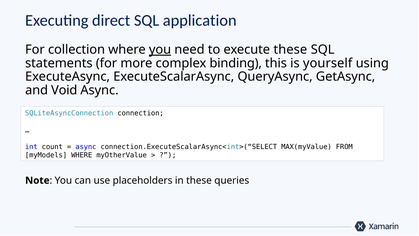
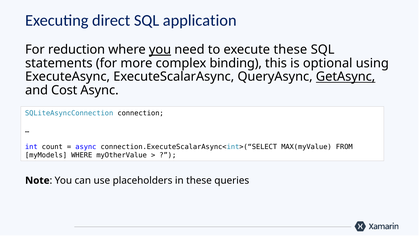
collection: collection -> reduction
yourself: yourself -> optional
GetAsync underline: none -> present
Void: Void -> Cost
